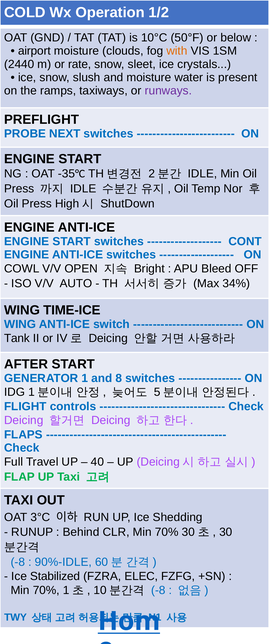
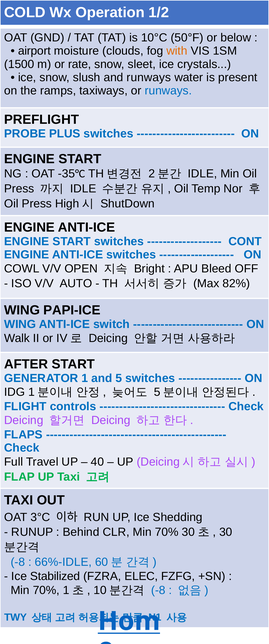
2440: 2440 -> 1500
and moisture: moisture -> runways
runways at (168, 91) colour: purple -> blue
NEXT: NEXT -> PLUS
34%: 34% -> 82%
TIME-ICE: TIME-ICE -> PAPI-ICE
Tank: Tank -> Walk
8: 8 -> 5
90%-IDLE: 90%-IDLE -> 66%-IDLE
